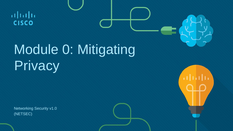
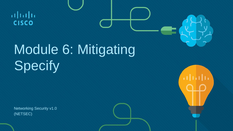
0: 0 -> 6
Privacy: Privacy -> Specify
